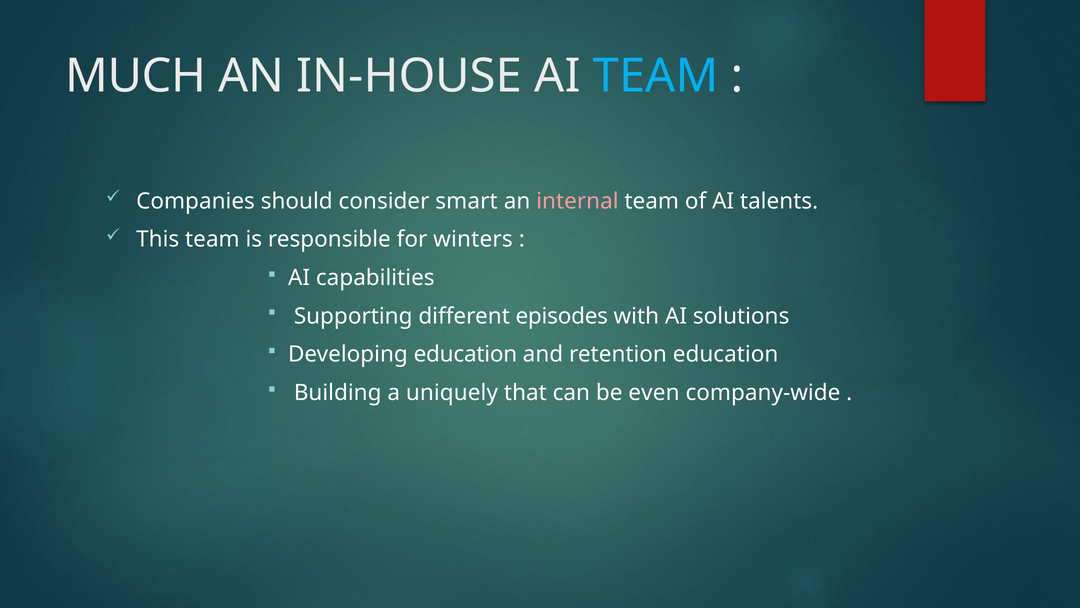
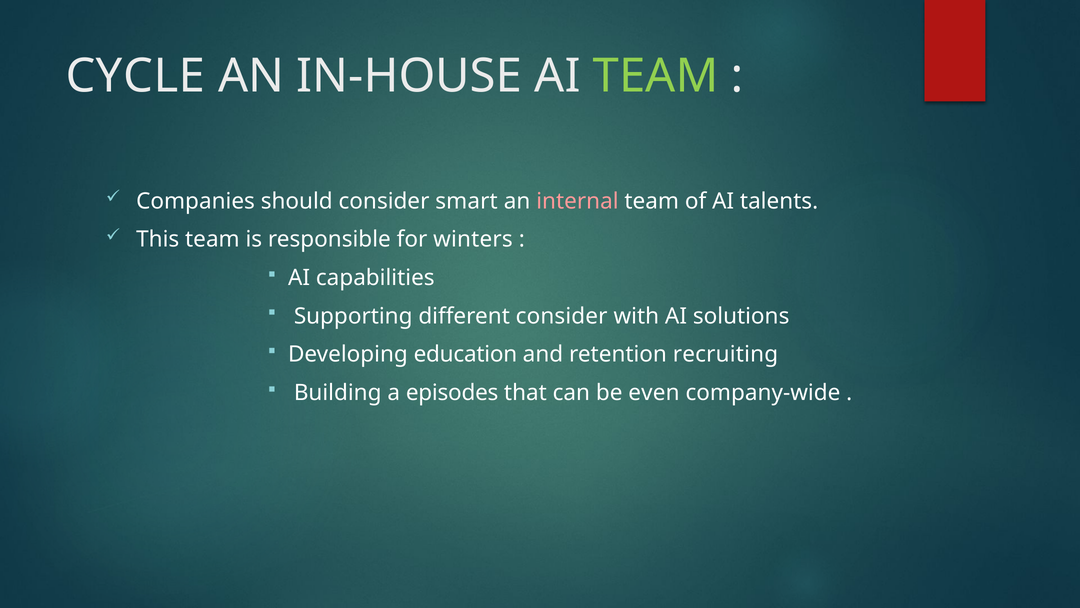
MUCH: MUCH -> CYCLE
TEAM at (656, 76) colour: light blue -> light green
different episodes: episodes -> consider
retention education: education -> recruiting
uniquely: uniquely -> episodes
